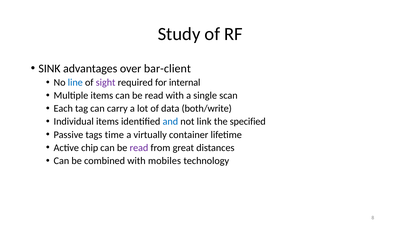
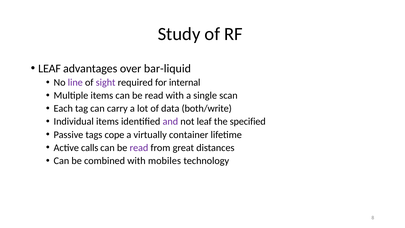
SINK at (50, 68): SINK -> LEAF
bar-client: bar-client -> bar-liquid
line colour: blue -> purple
and colour: blue -> purple
not link: link -> leaf
time: time -> cope
chip: chip -> calls
